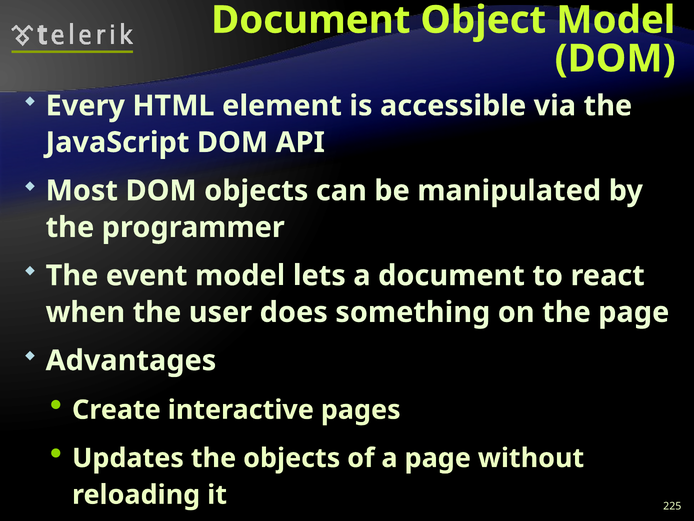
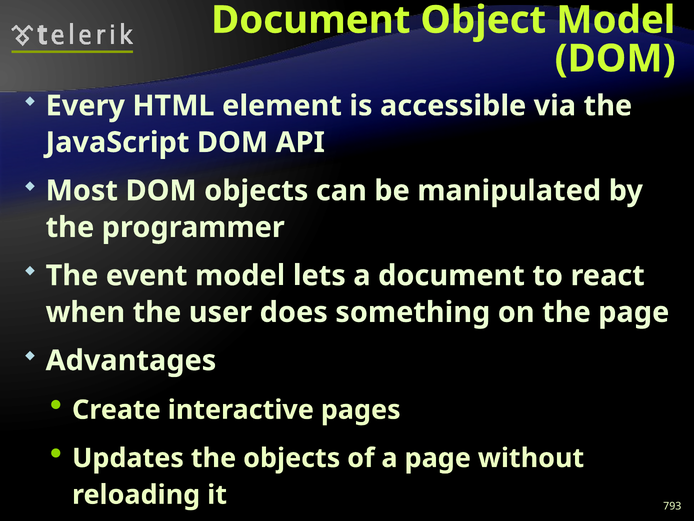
225: 225 -> 793
